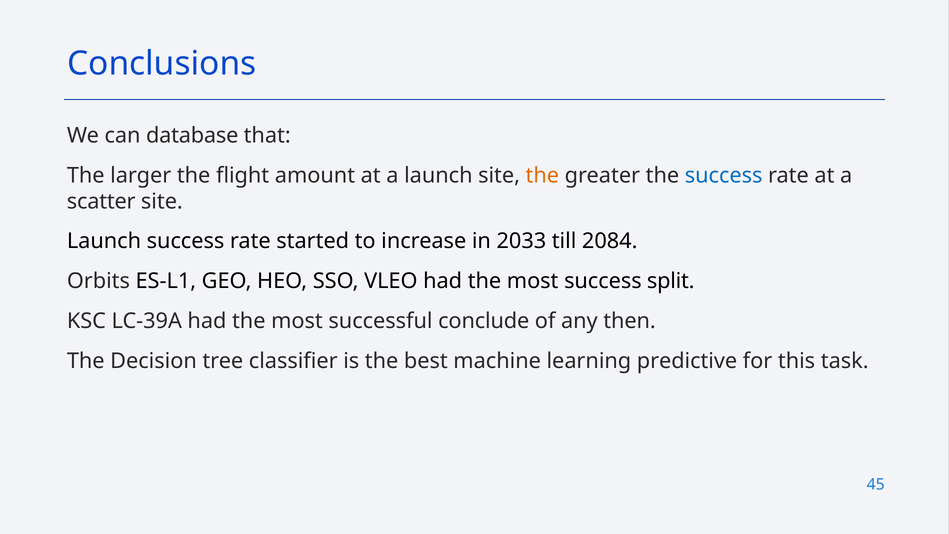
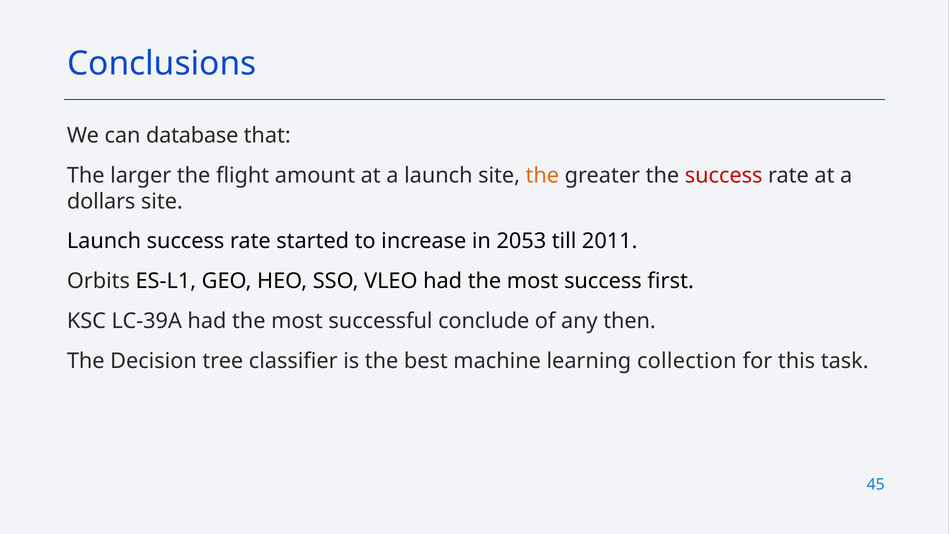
success at (724, 175) colour: blue -> red
scatter: scatter -> dollars
2033: 2033 -> 2053
2084: 2084 -> 2011
split: split -> first
predictive: predictive -> collection
